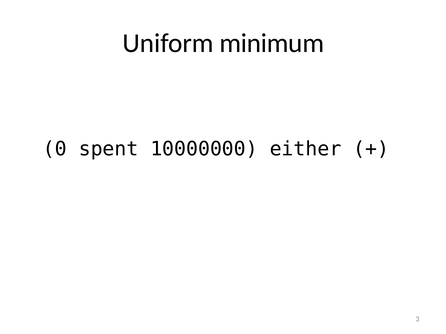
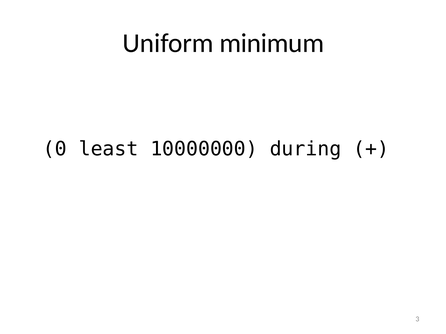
spent: spent -> least
either: either -> during
